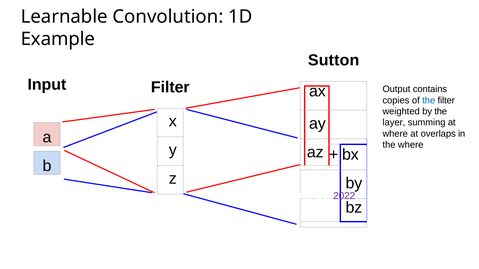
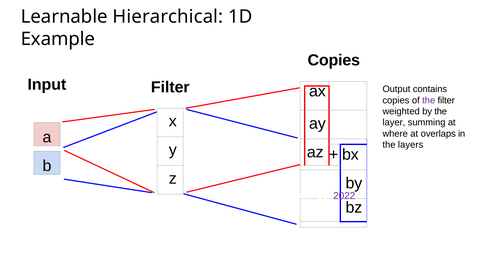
Convolution: Convolution -> Hierarchical
Sutton at (334, 60): Sutton -> Copies
the at (429, 100) colour: blue -> purple
the where: where -> layers
